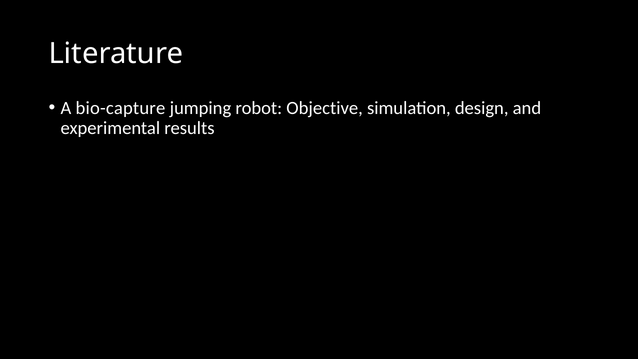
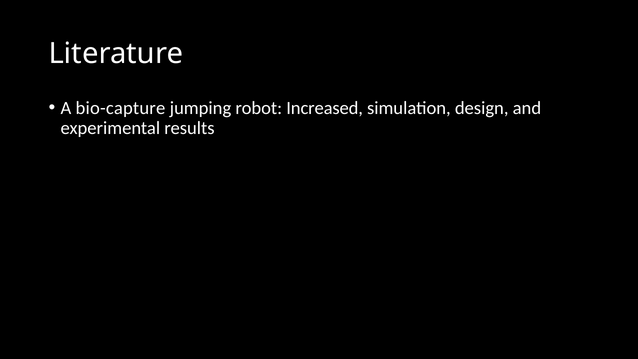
Objective: Objective -> Increased
